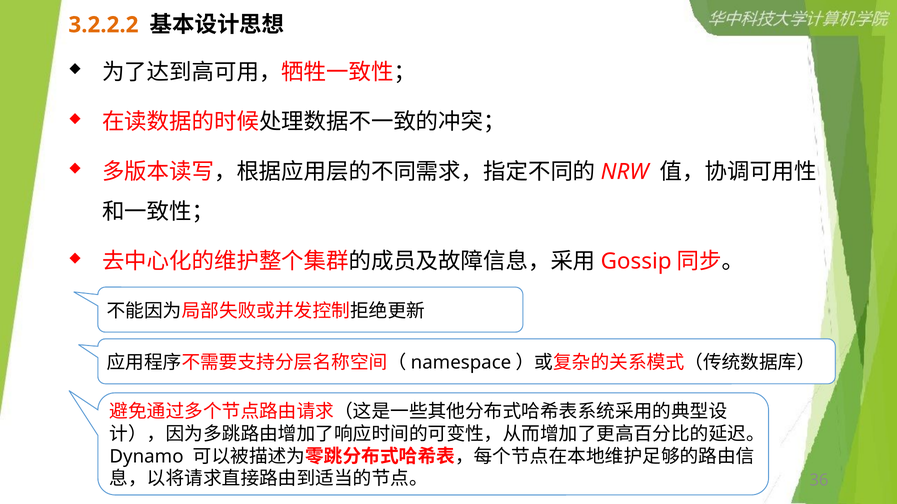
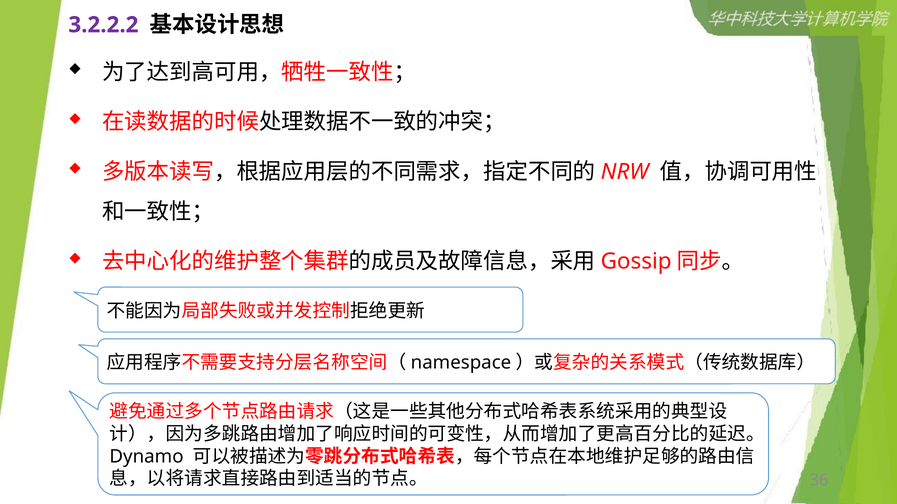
3.2.2.2 colour: orange -> purple
